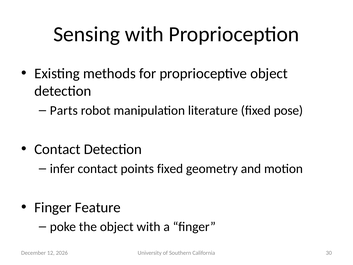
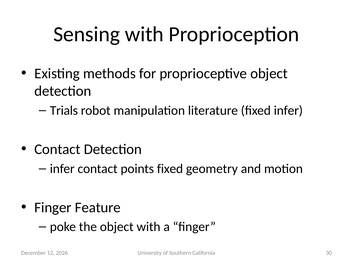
Parts: Parts -> Trials
fixed pose: pose -> infer
